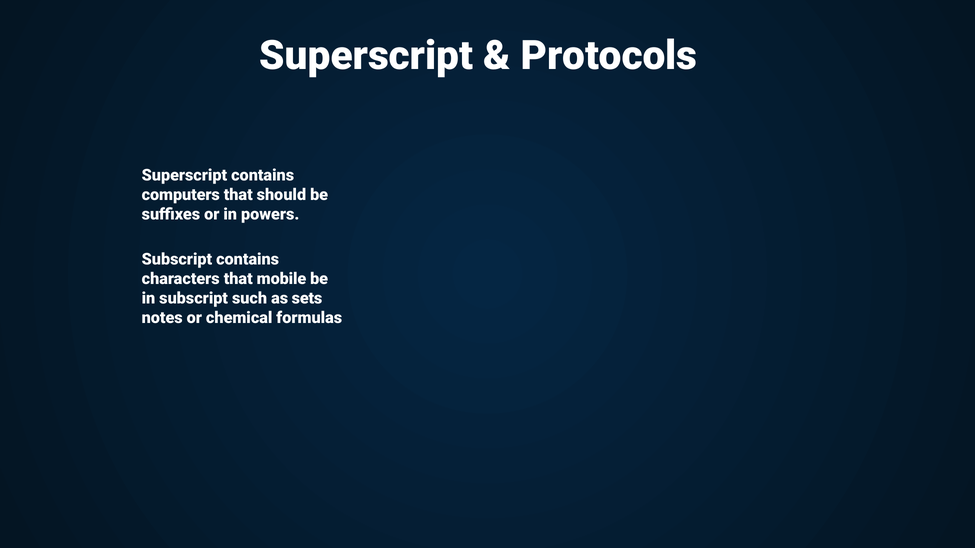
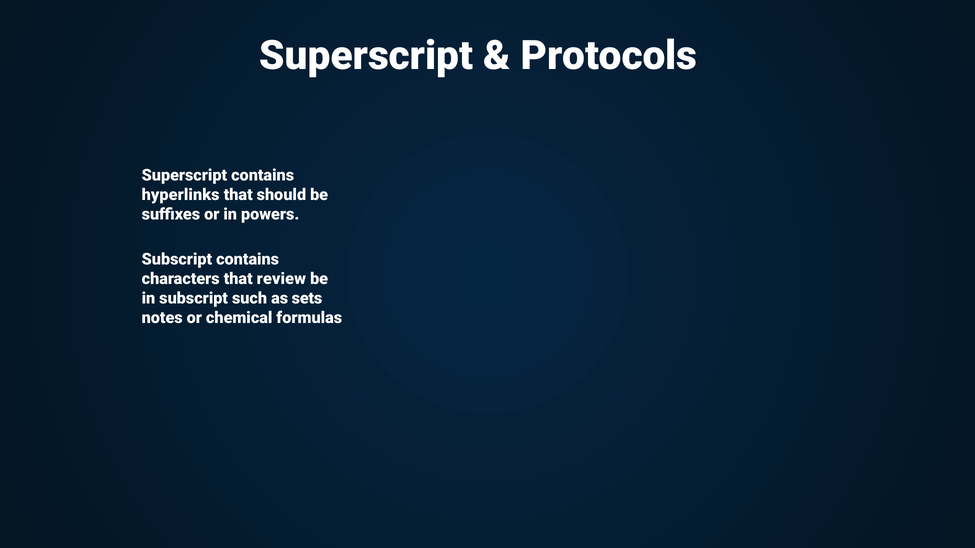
computers: computers -> hyperlinks
mobile: mobile -> review
